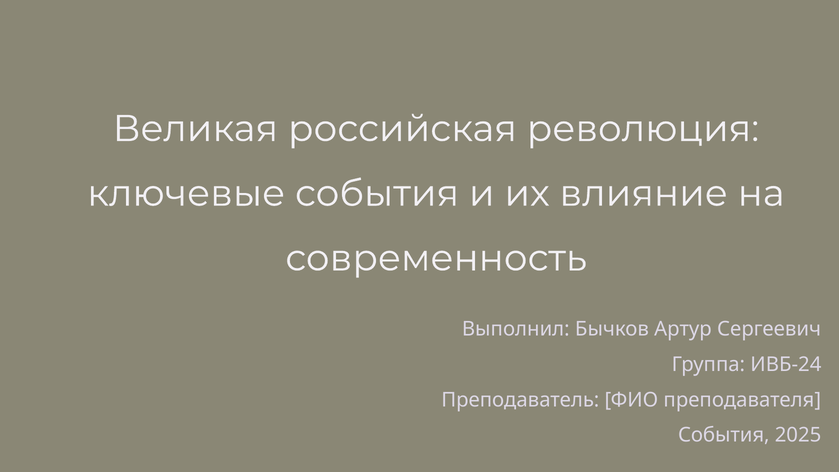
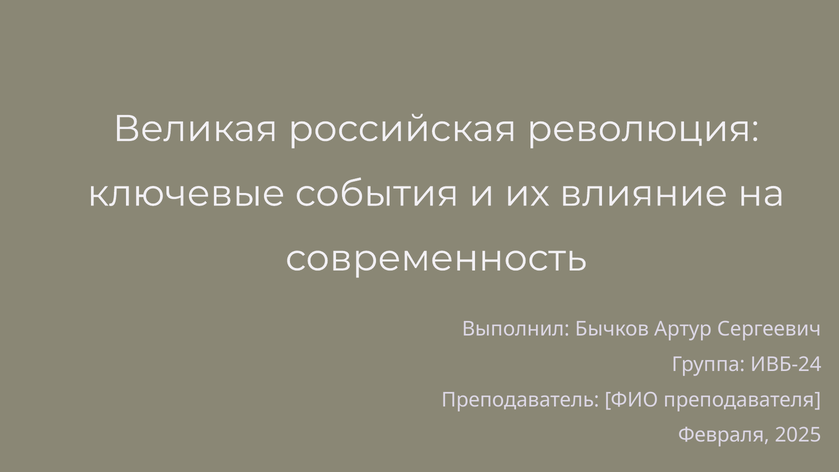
События at (724, 435): События -> Февраля
